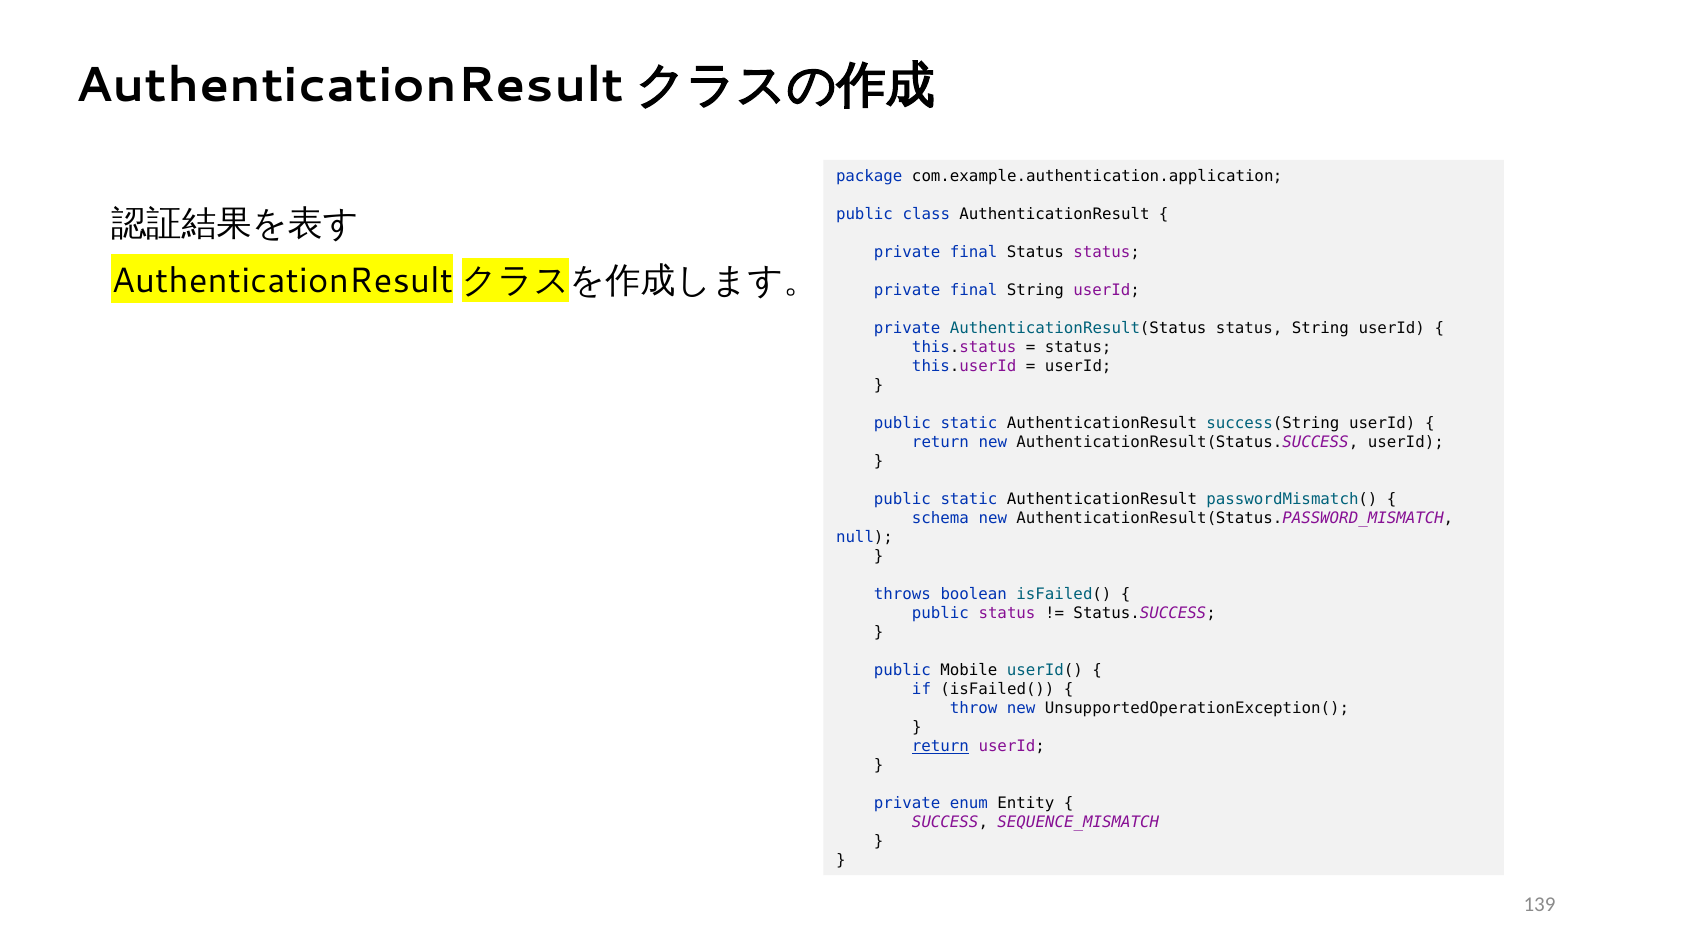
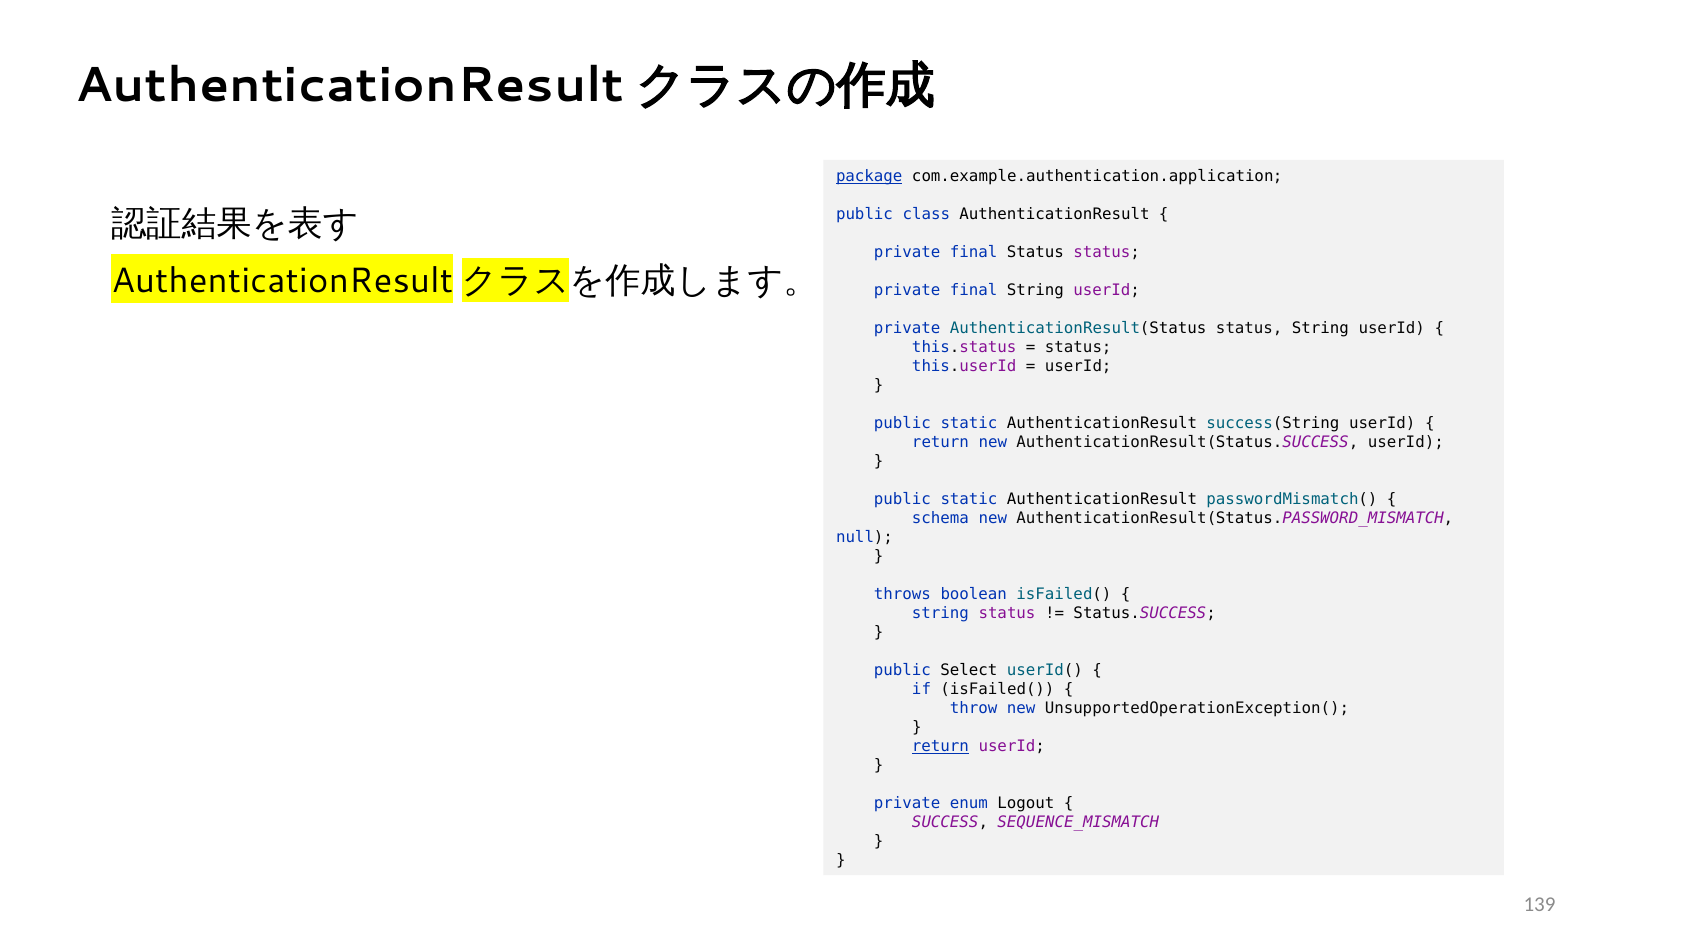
package underline: none -> present
public at (940, 614): public -> string
Mobile: Mobile -> Select
Entity: Entity -> Logout
